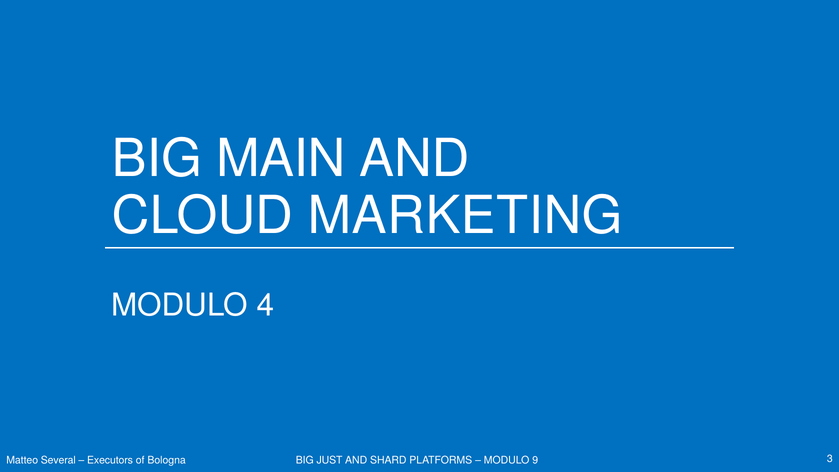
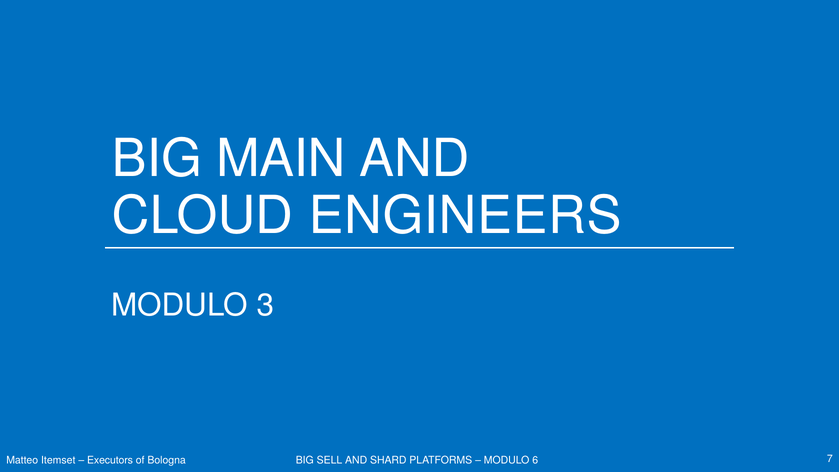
MARKETING: MARKETING -> ENGINEERS
4: 4 -> 3
Several: Several -> Itemset
JUST: JUST -> SELL
9: 9 -> 6
3: 3 -> 7
